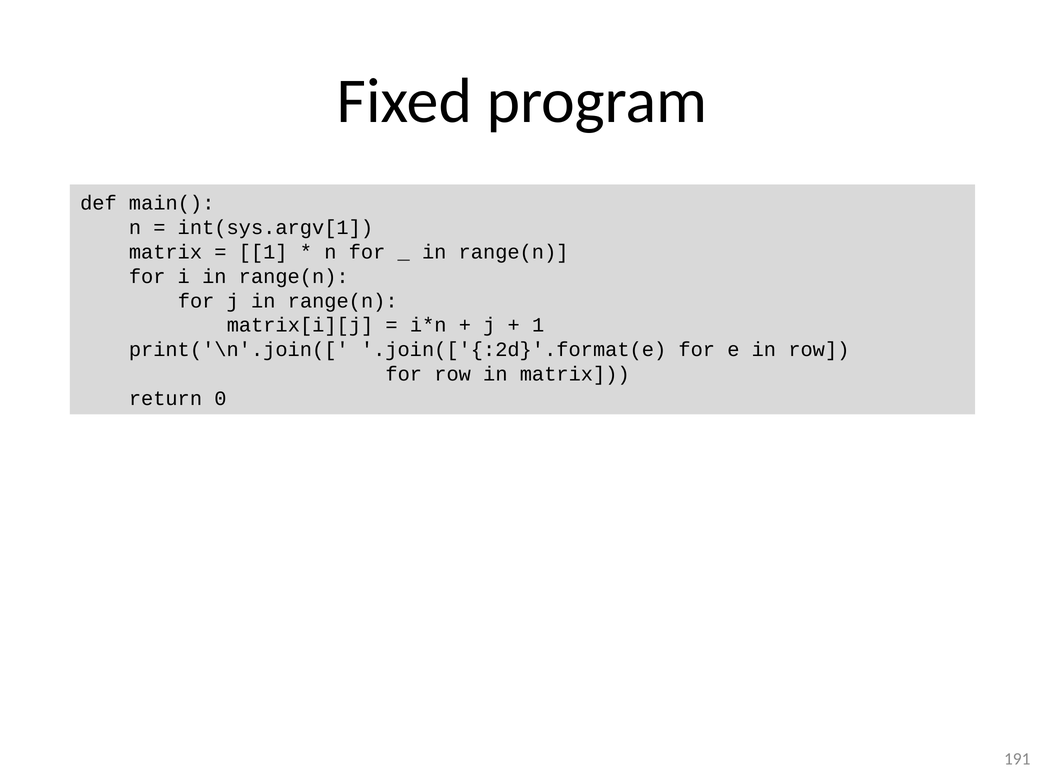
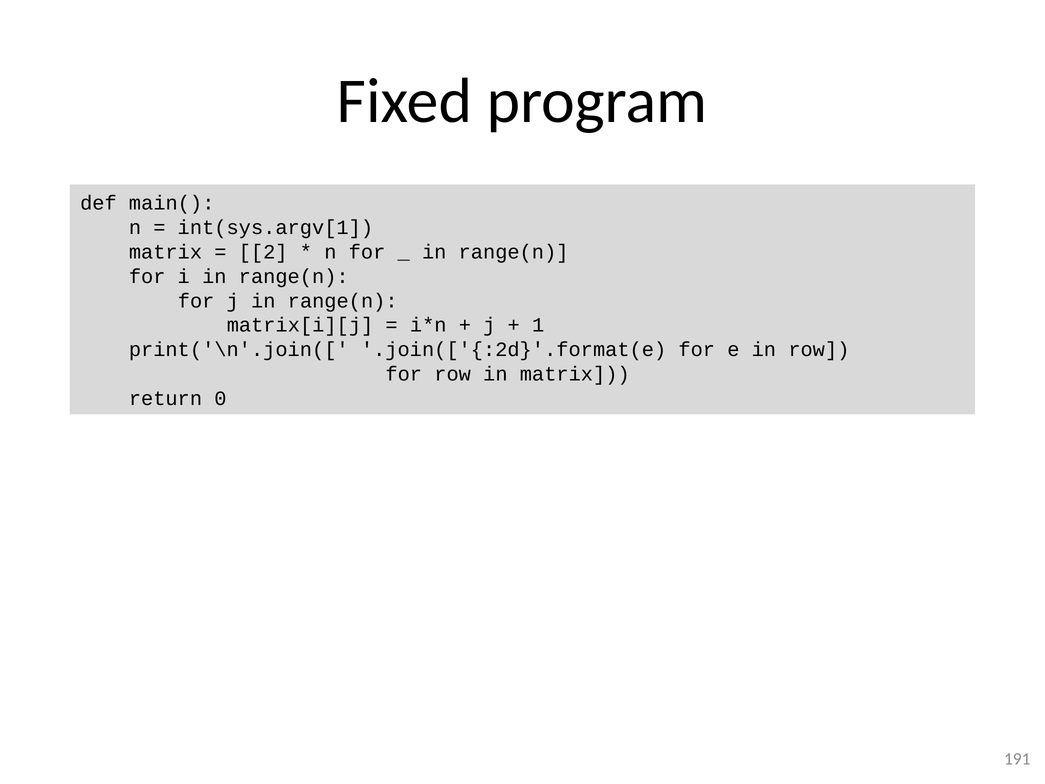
1 at (263, 252): 1 -> 2
